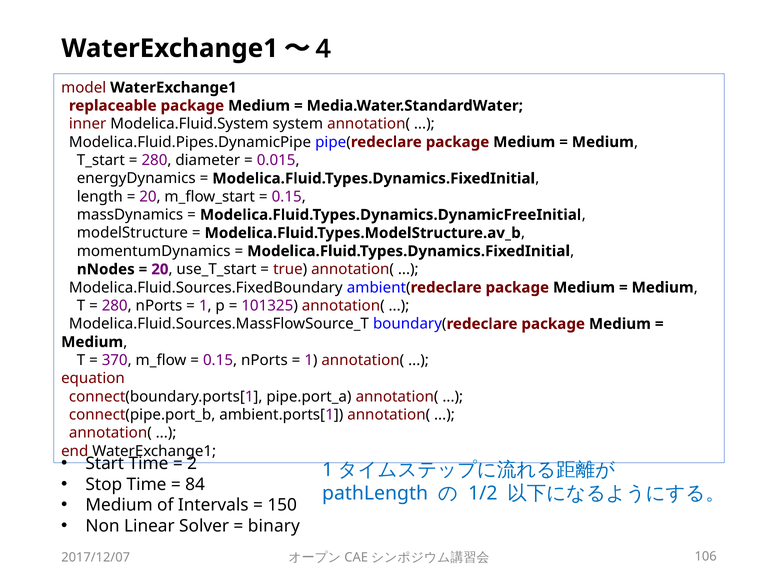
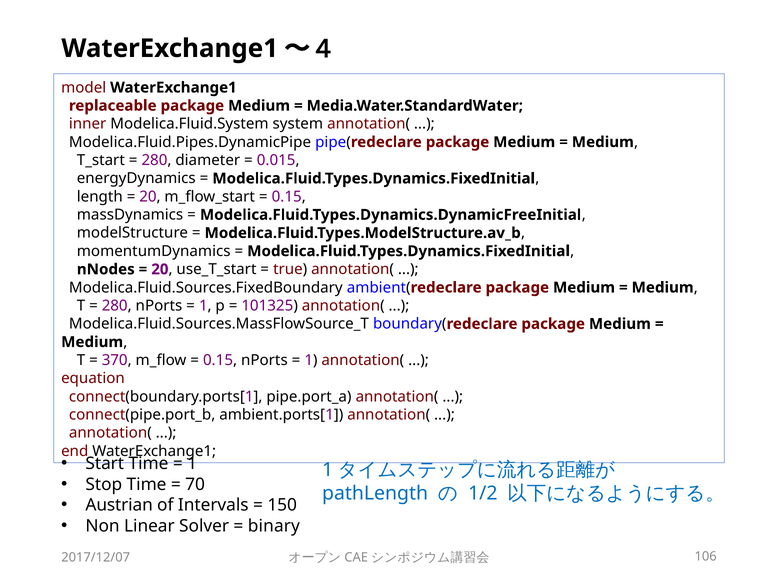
2 at (192, 463): 2 -> 1
84: 84 -> 70
Medium at (119, 505): Medium -> Austrian
